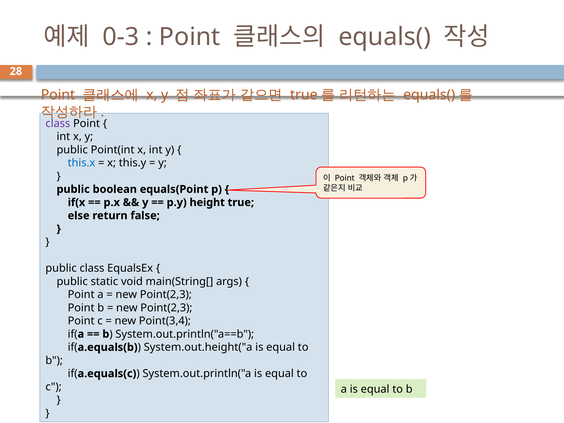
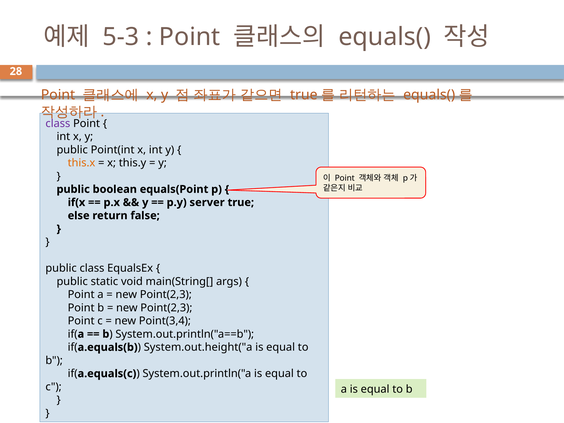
0-3: 0-3 -> 5-3
this.x colour: blue -> orange
height: height -> server
